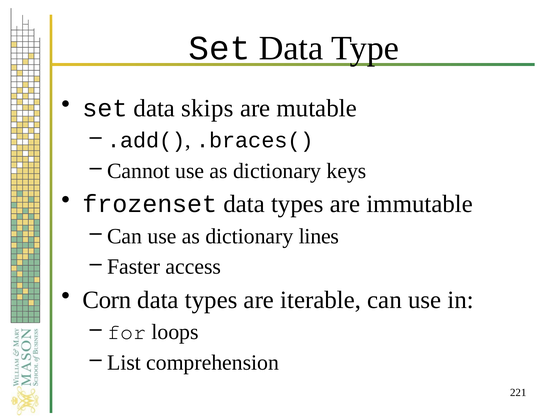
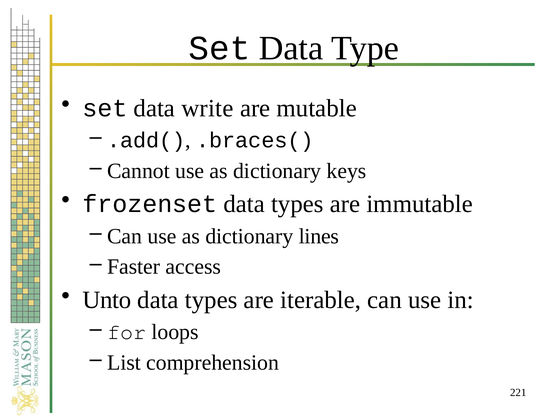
skips: skips -> write
Corn: Corn -> Unto
